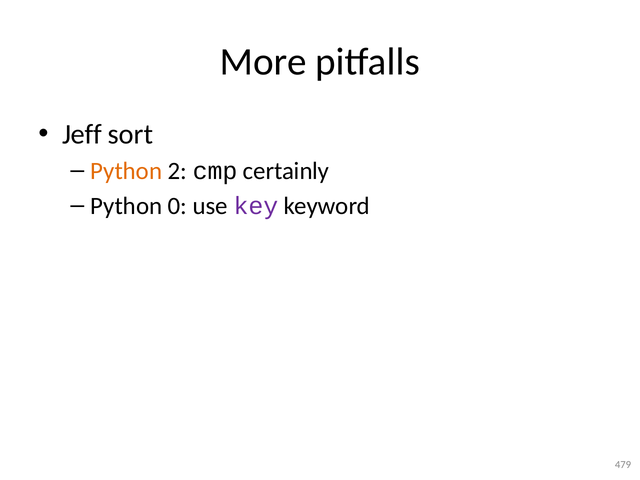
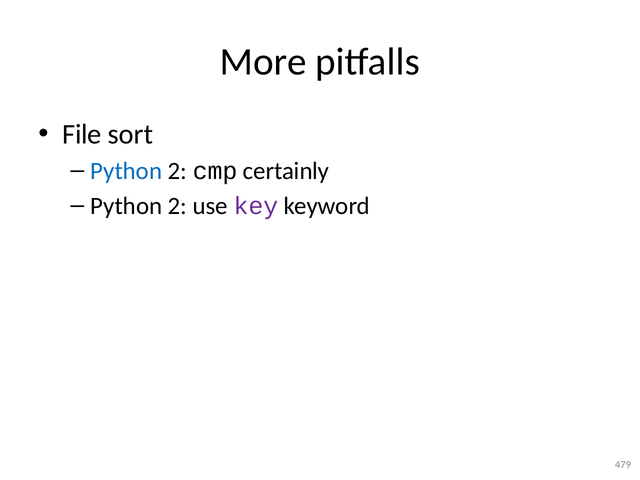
Jeff: Jeff -> File
Python at (126, 171) colour: orange -> blue
0 at (177, 206): 0 -> 2
